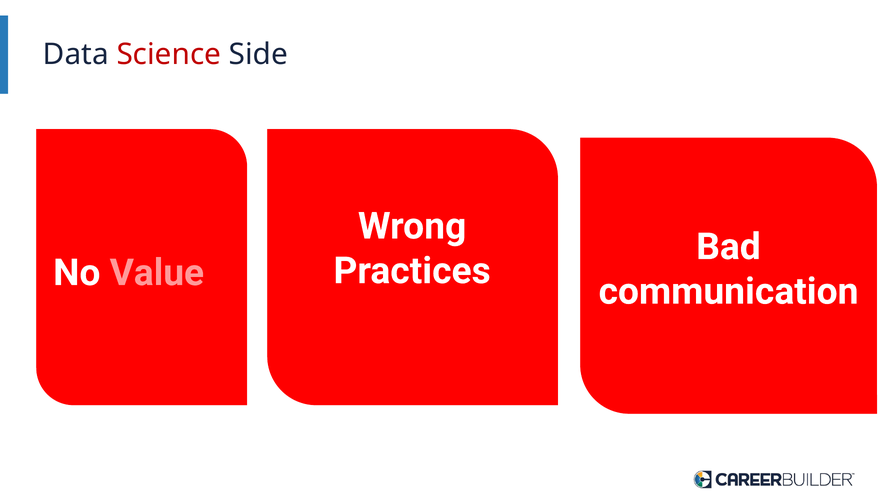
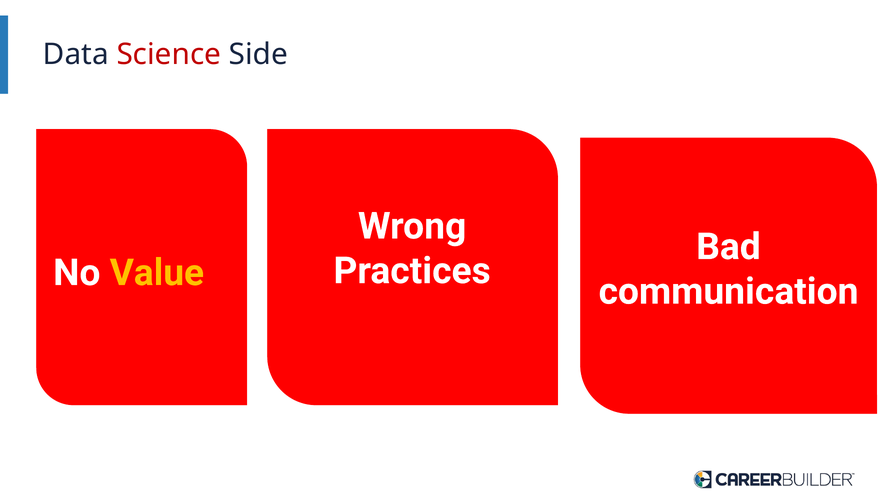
Value colour: pink -> yellow
